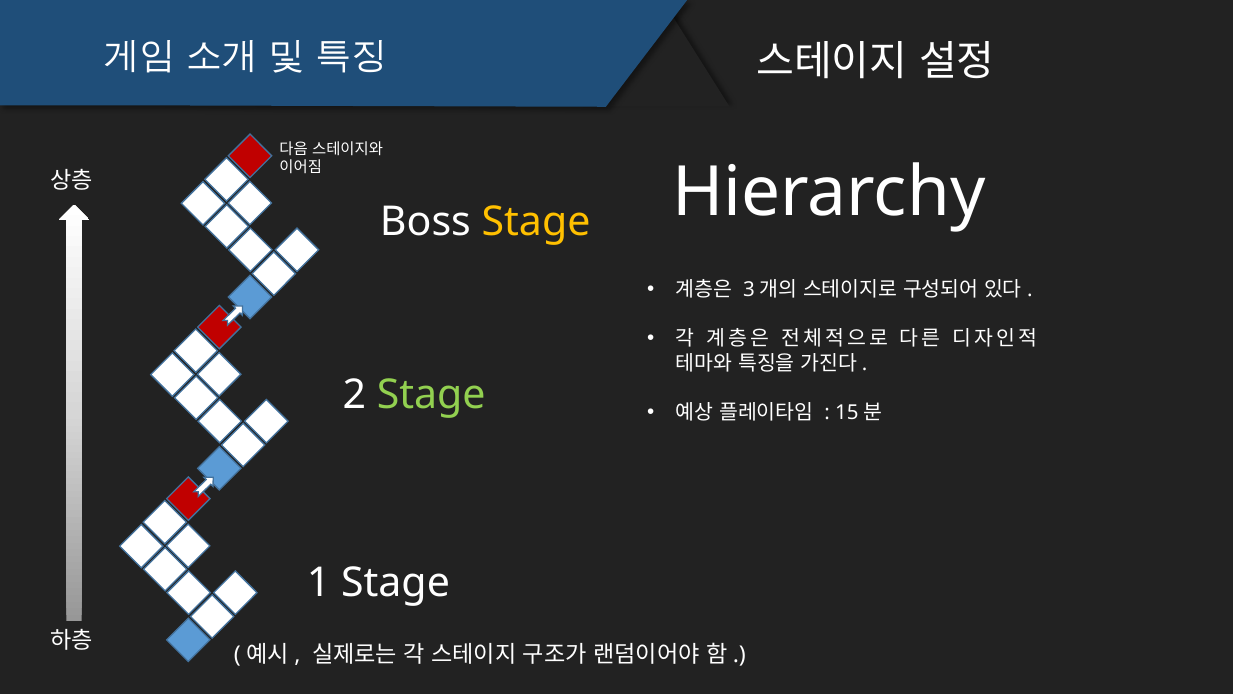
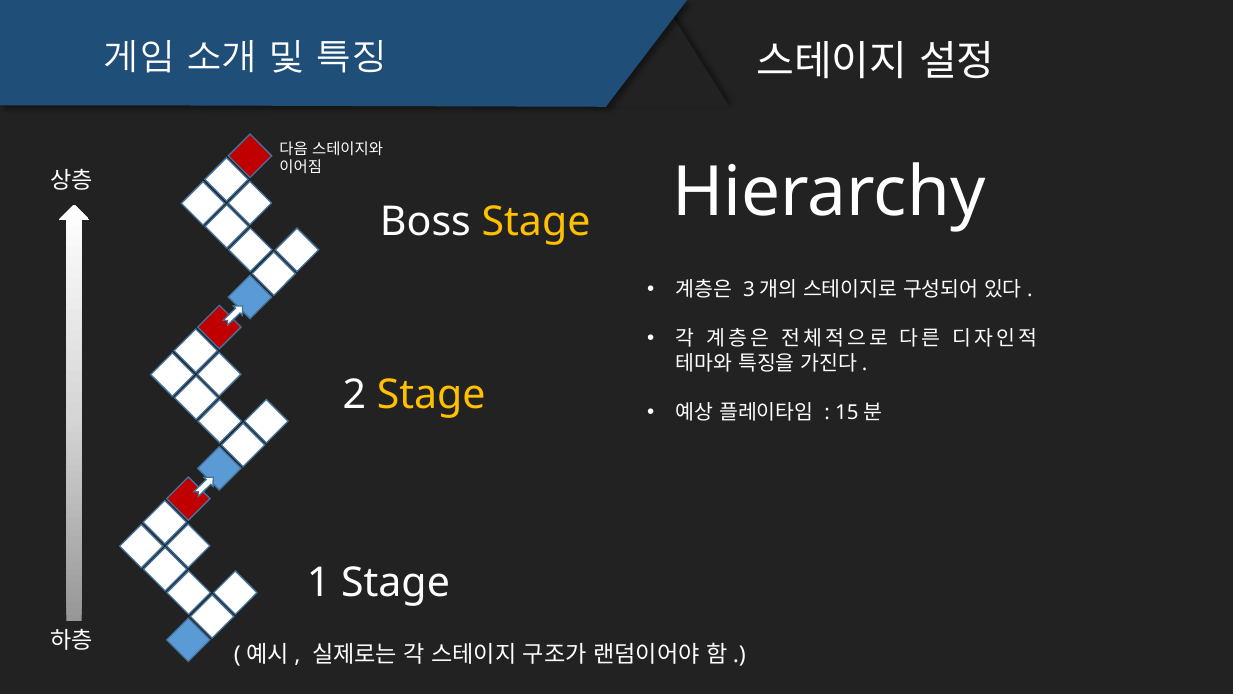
Stage at (431, 394) colour: light green -> yellow
